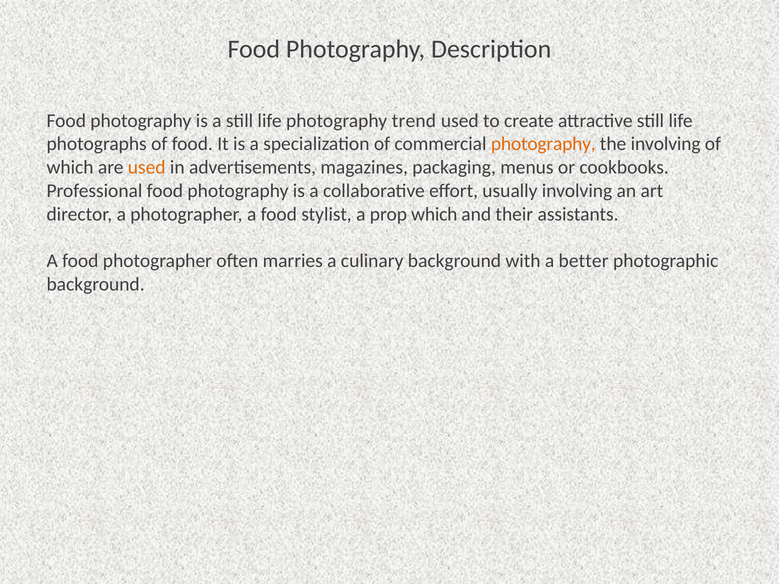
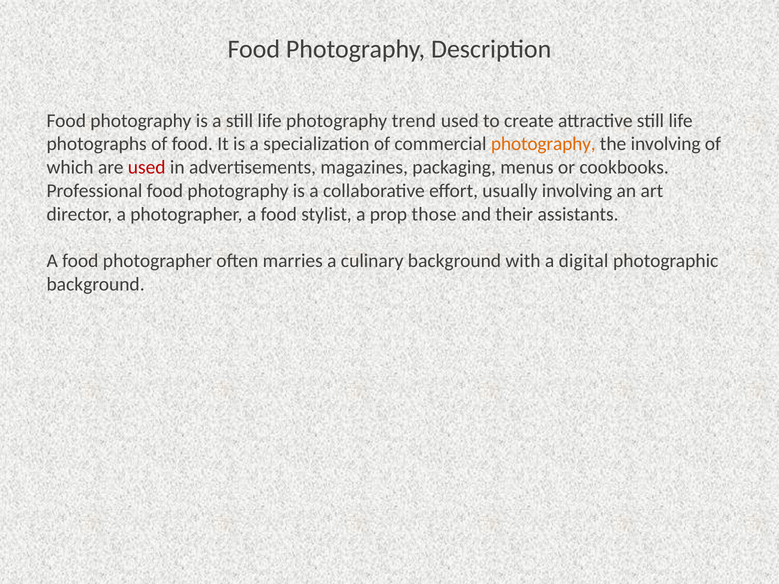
used at (147, 167) colour: orange -> red
prop which: which -> those
better: better -> digital
